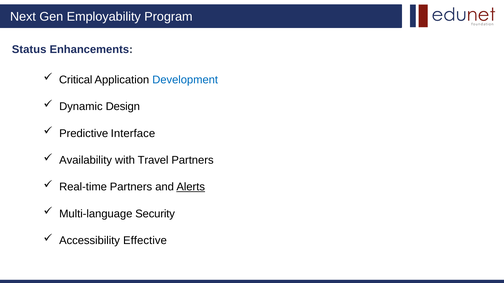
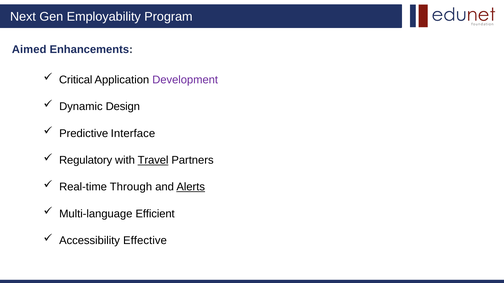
Status: Status -> Aimed
Development colour: blue -> purple
Availability: Availability -> Regulatory
Travel underline: none -> present
Real-time Partners: Partners -> Through
Security: Security -> Efficient
